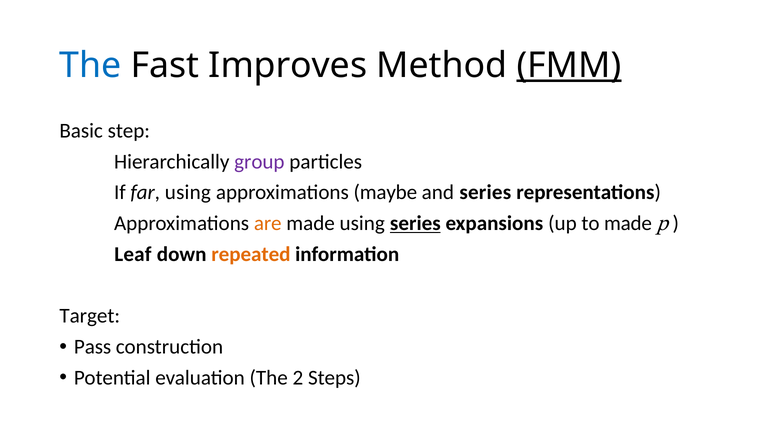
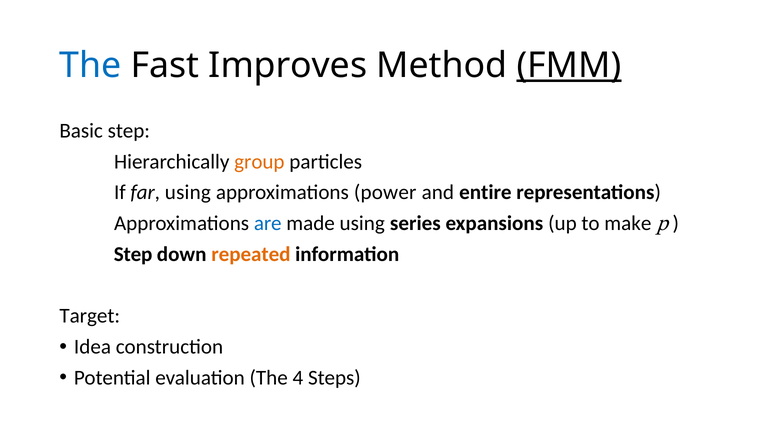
group colour: purple -> orange
maybe: maybe -> power
and series: series -> entire
are colour: orange -> blue
series at (415, 223) underline: present -> none
to made: made -> make
Leaf at (133, 254): Leaf -> Step
Pass: Pass -> Idea
2: 2 -> 4
